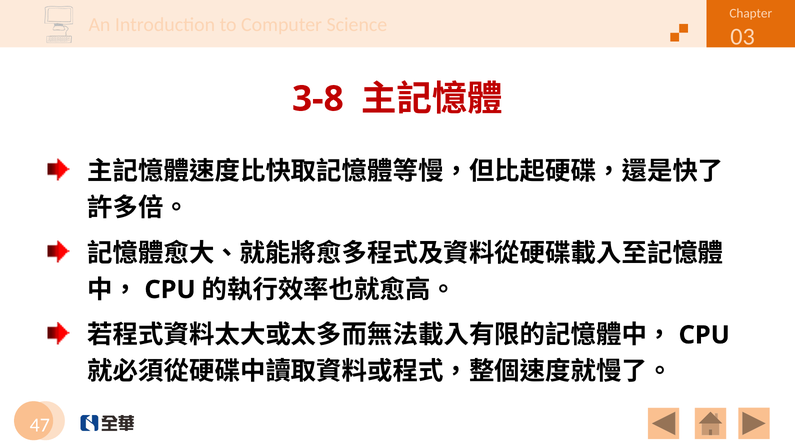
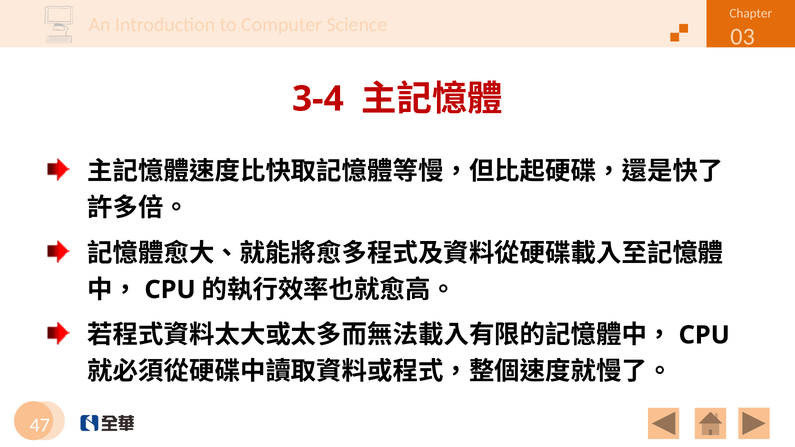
3-8: 3-8 -> 3-4
